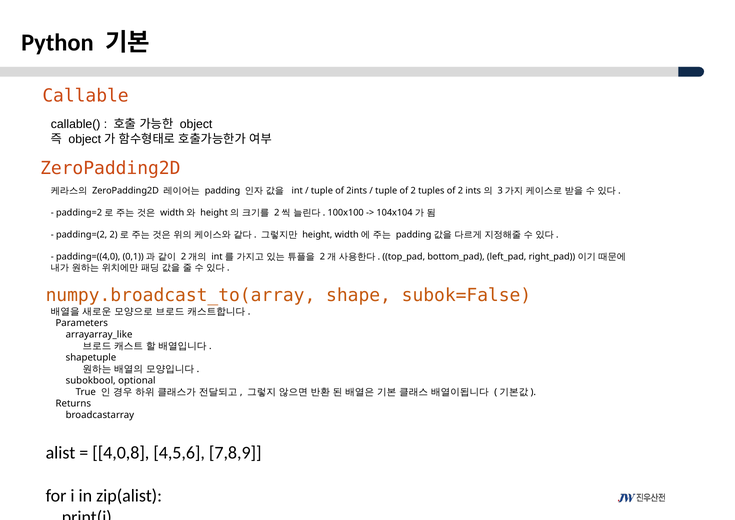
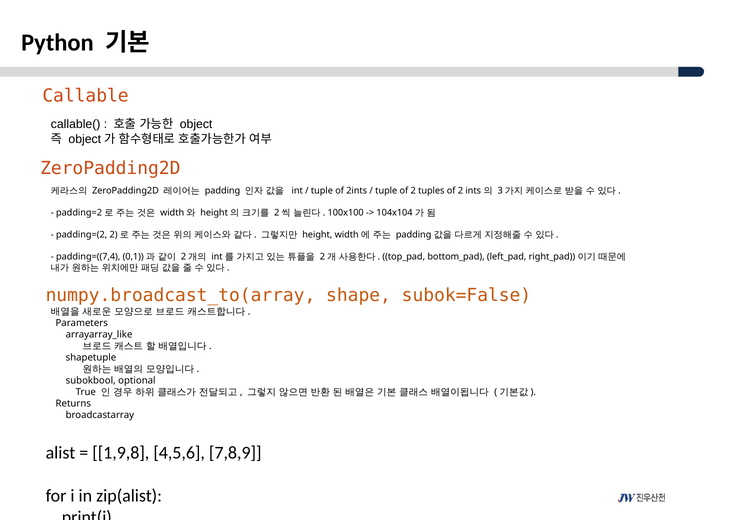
padding=((4,0: padding=((4,0 -> padding=((7,4
4,0,8: 4,0,8 -> 1,9,8
